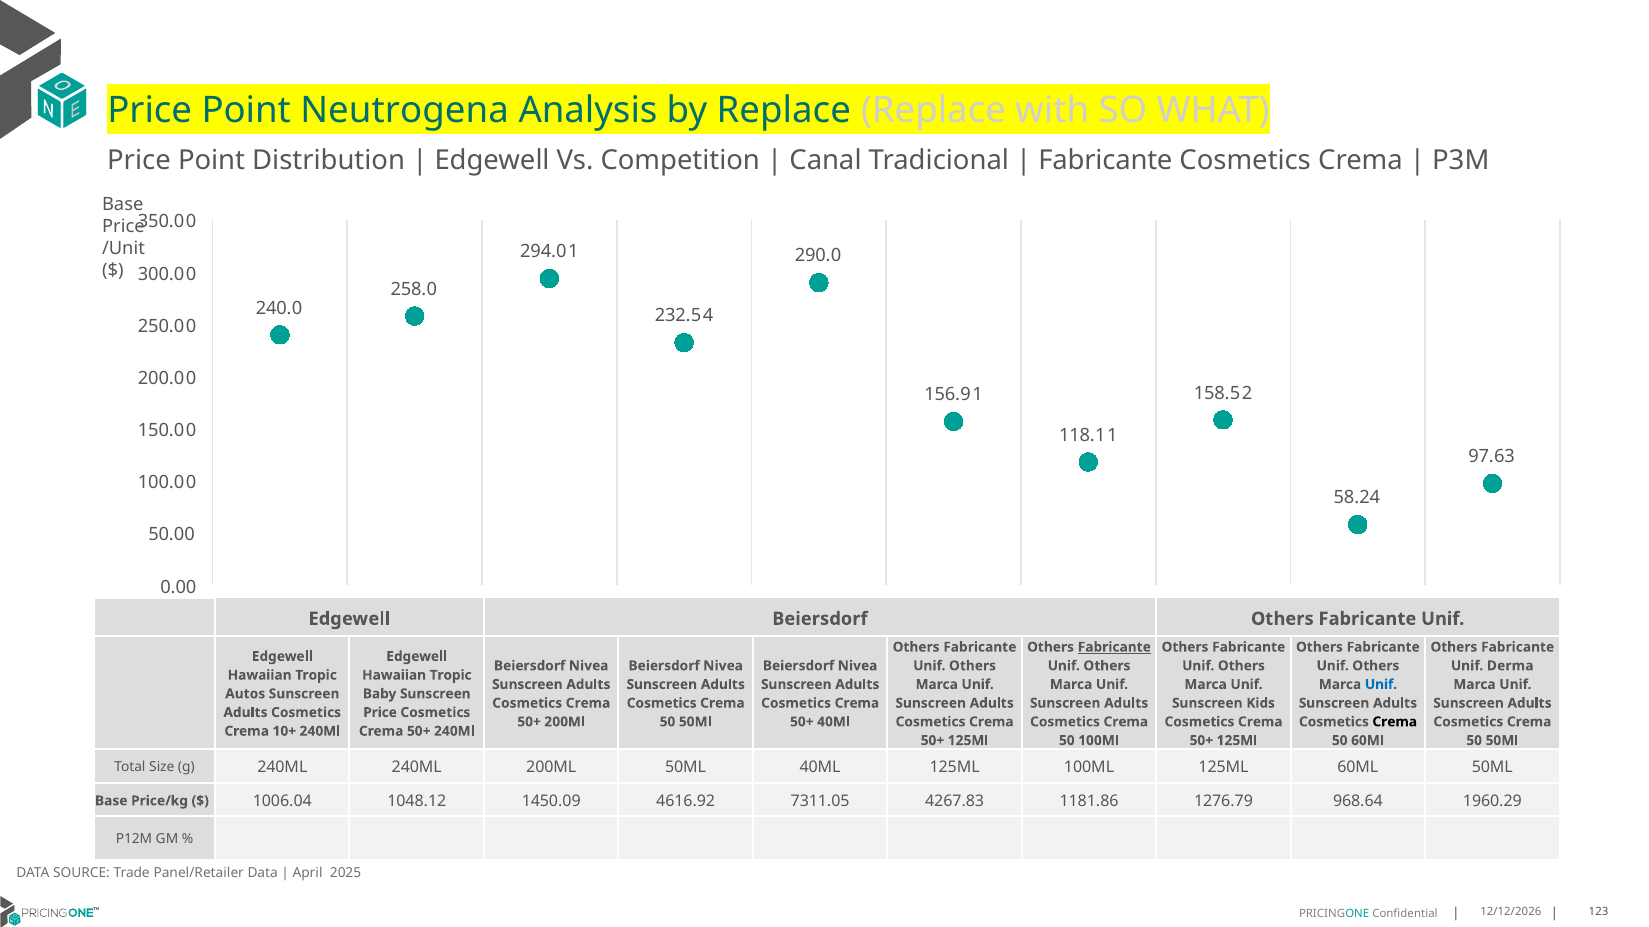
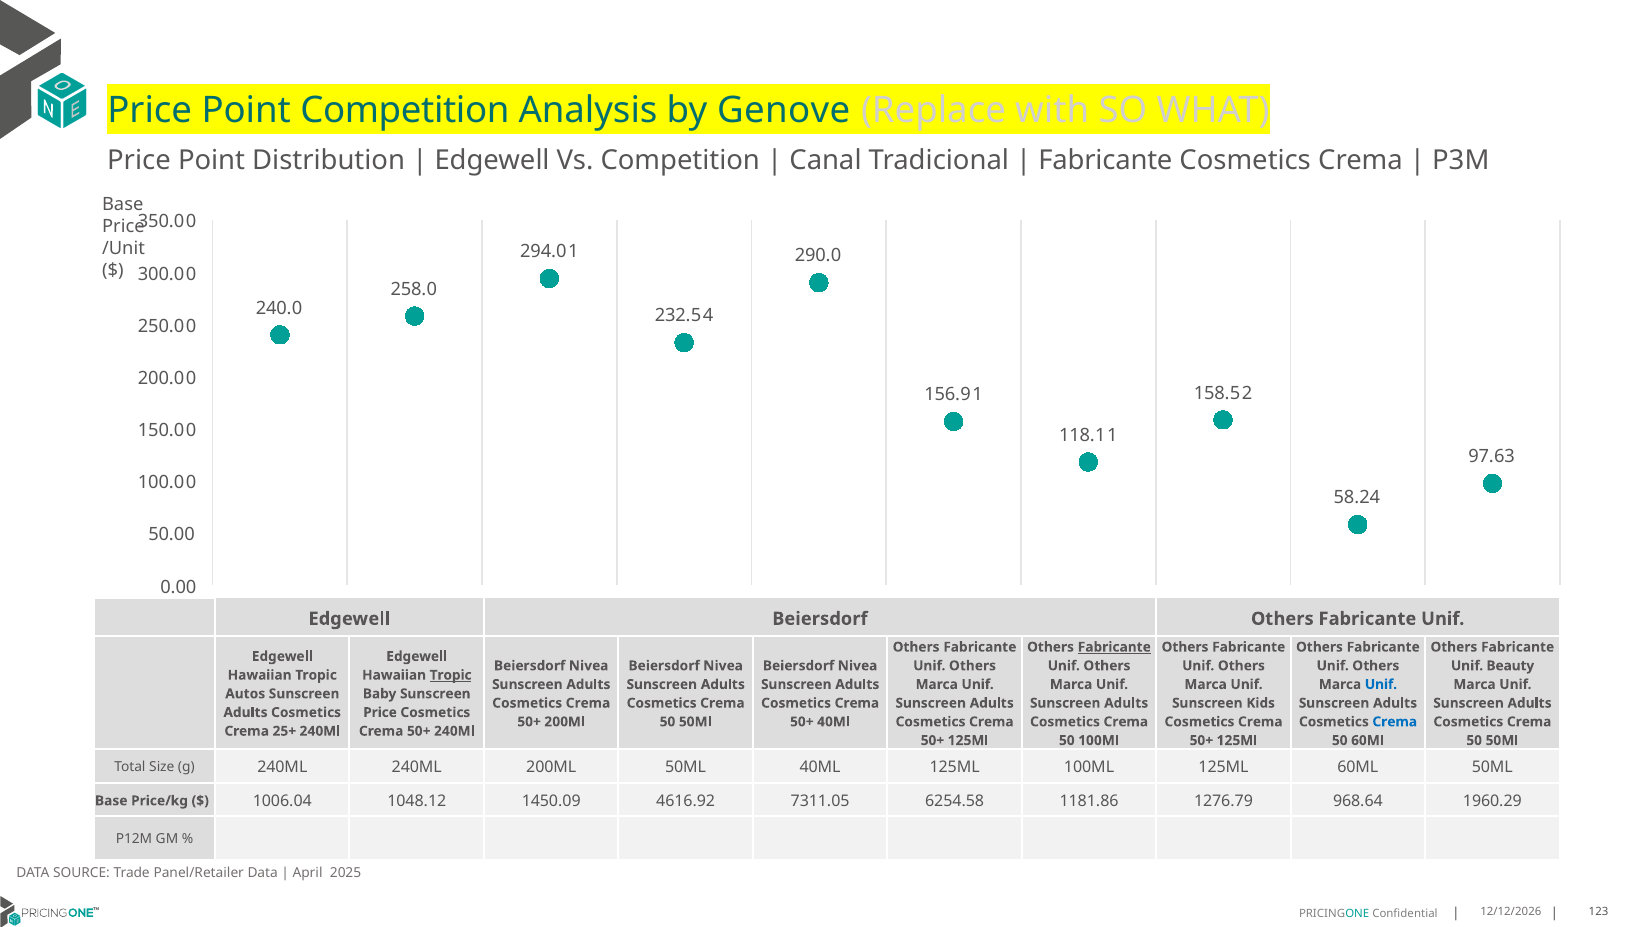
Point Neutrogena: Neutrogena -> Competition
by Replace: Replace -> Genove
Derma: Derma -> Beauty
Tropic at (451, 676) underline: none -> present
Crema at (1395, 722) colour: black -> blue
10+: 10+ -> 25+
4267.83: 4267.83 -> 6254.58
